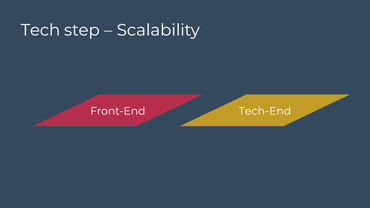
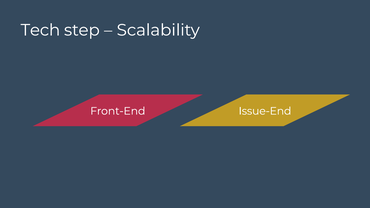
Tech-End: Tech-End -> Issue-End
